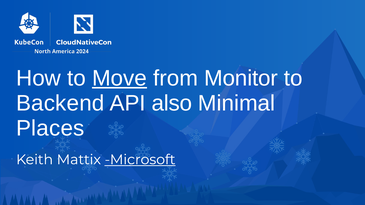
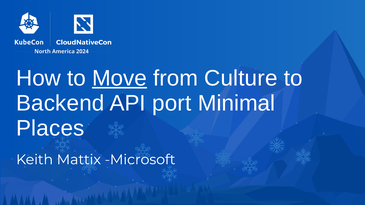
Monitor: Monitor -> Culture
also: also -> port
Microsoft underline: present -> none
